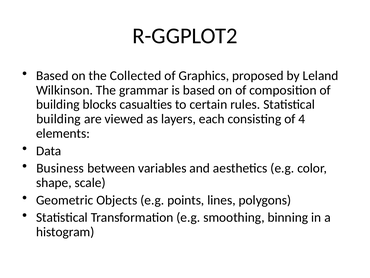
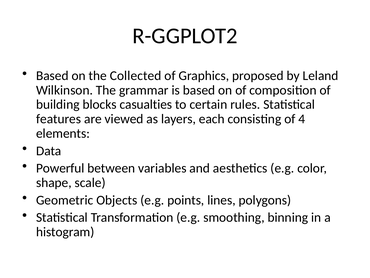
building at (59, 119): building -> features
Business: Business -> Powerful
